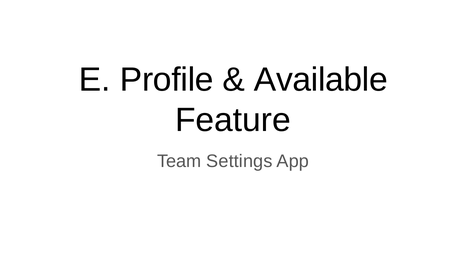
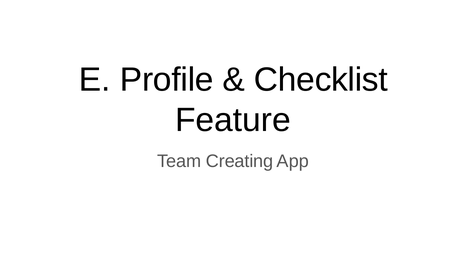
Available: Available -> Checklist
Settings: Settings -> Creating
